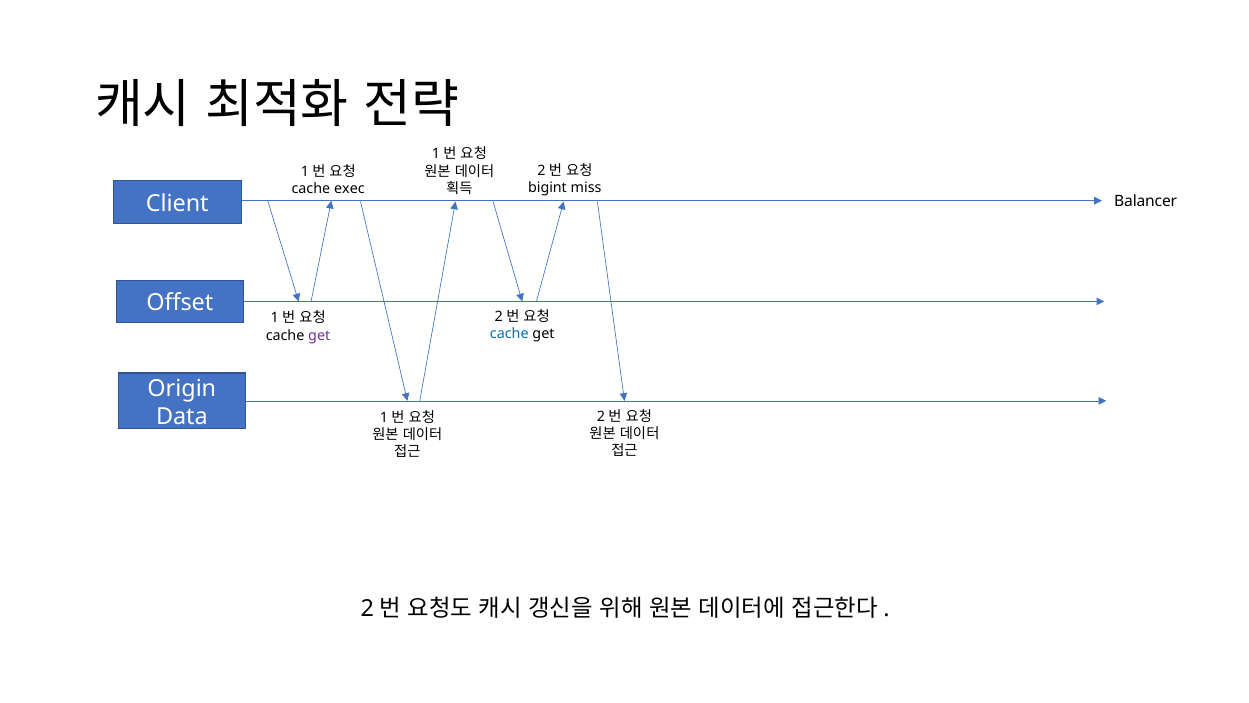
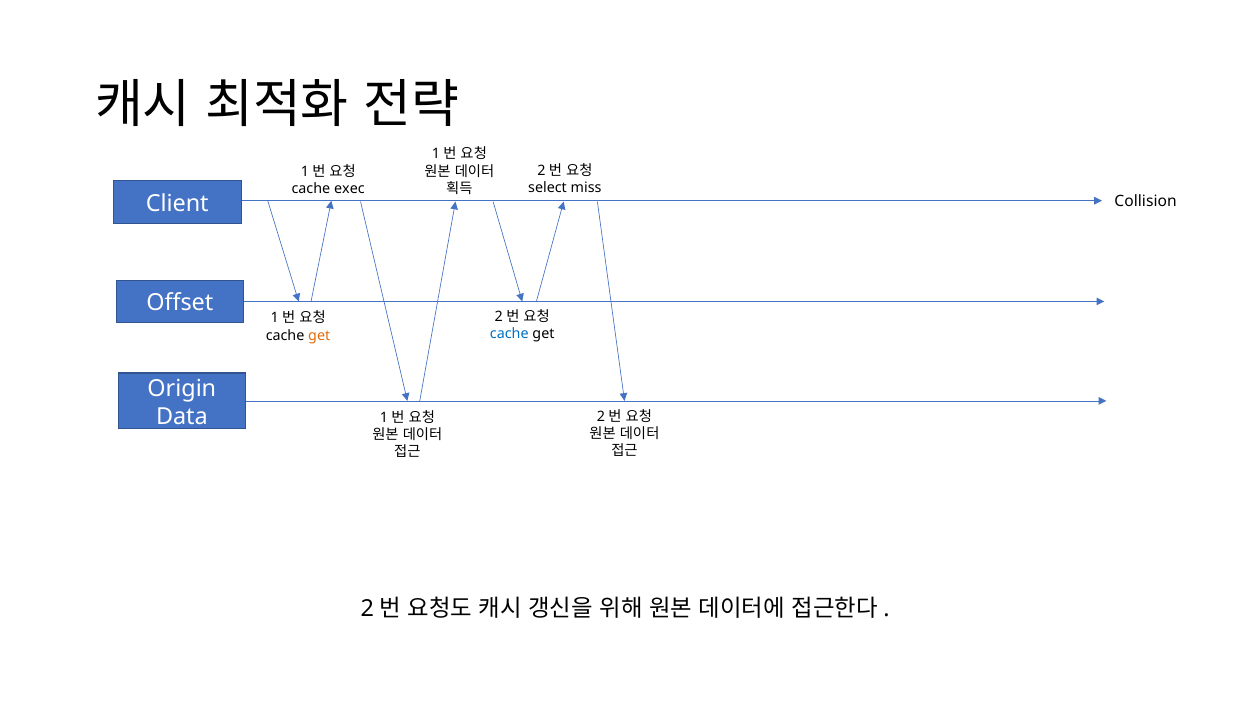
bigint: bigint -> select
Balancer: Balancer -> Collision
get at (319, 335) colour: purple -> orange
